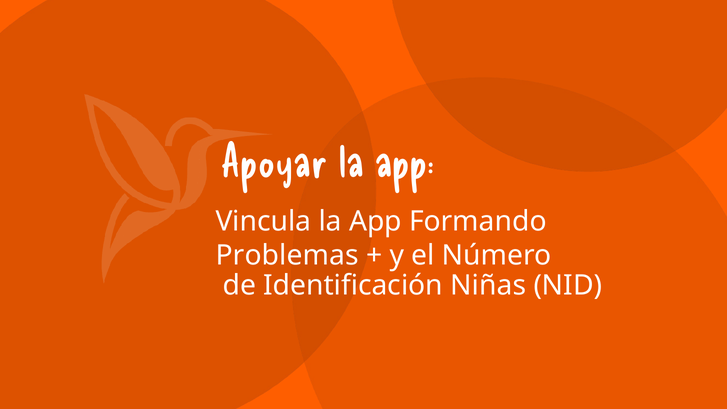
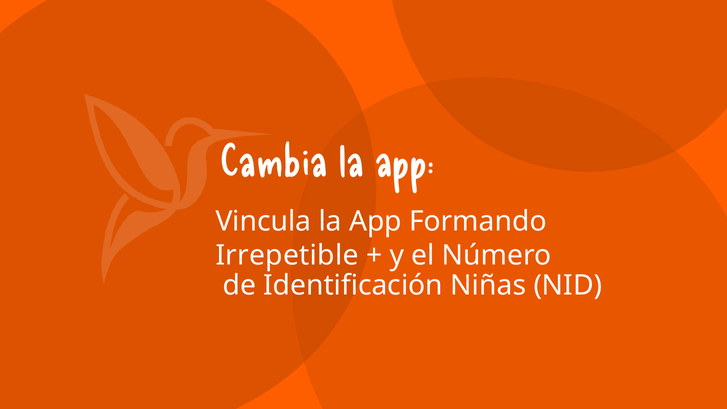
Apoyar: Apoyar -> Cambia
Problemas: Problemas -> Irrepetible
